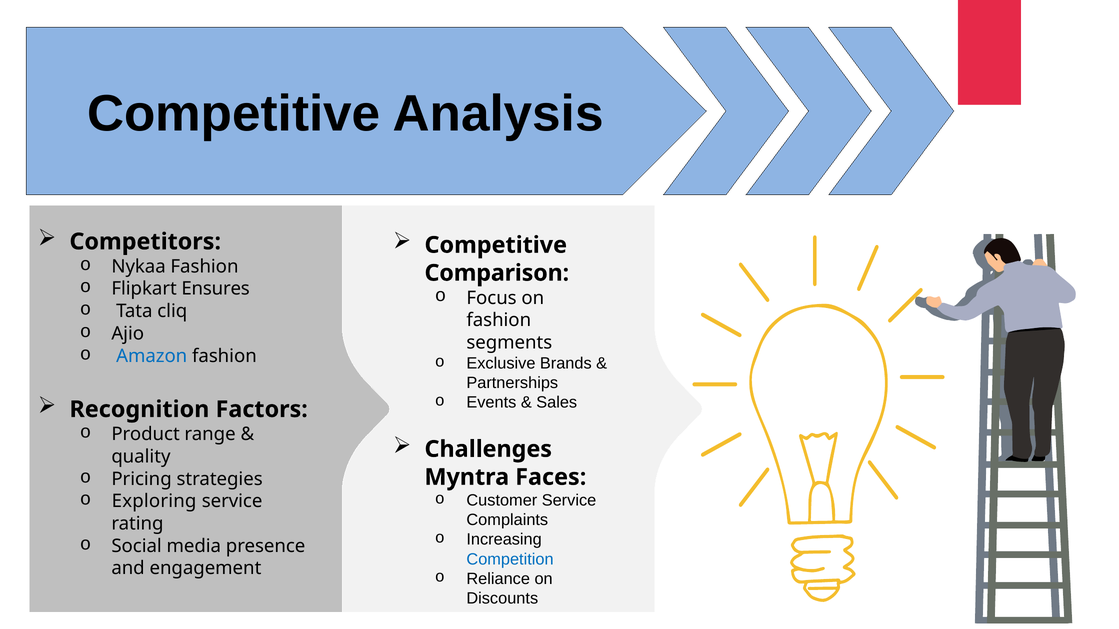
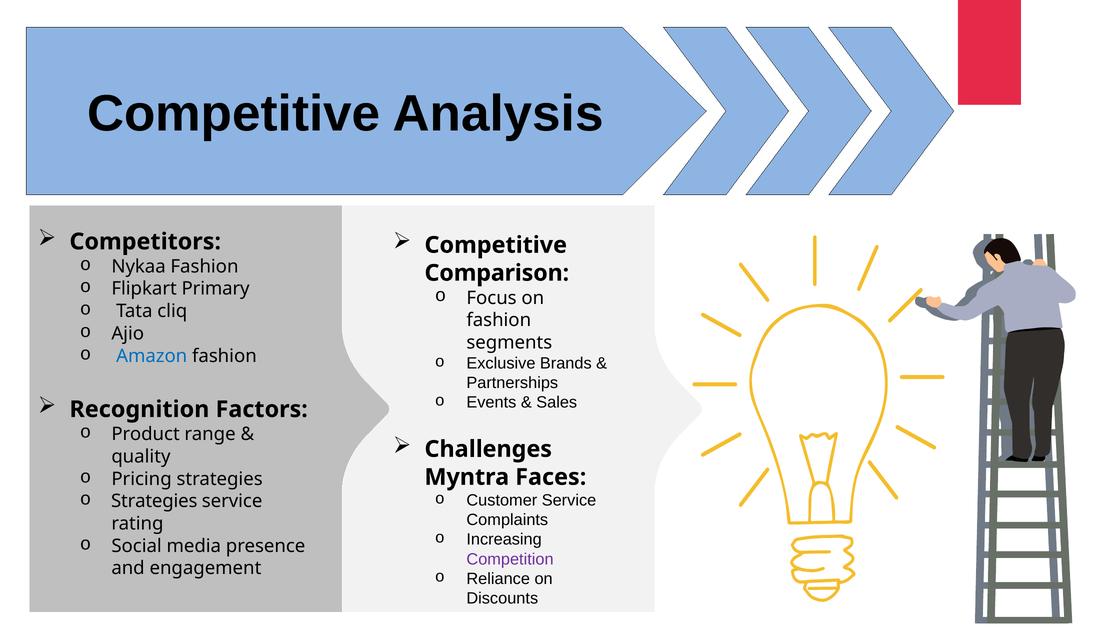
Ensures: Ensures -> Primary
Exploring at (154, 502): Exploring -> Strategies
Competition colour: blue -> purple
